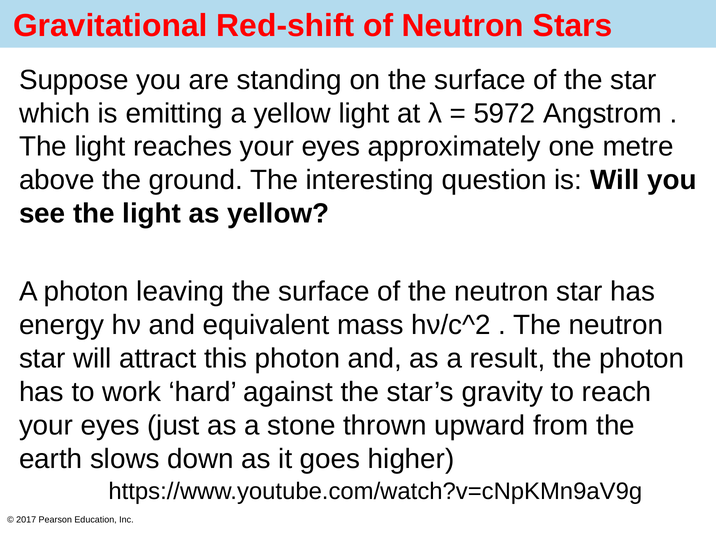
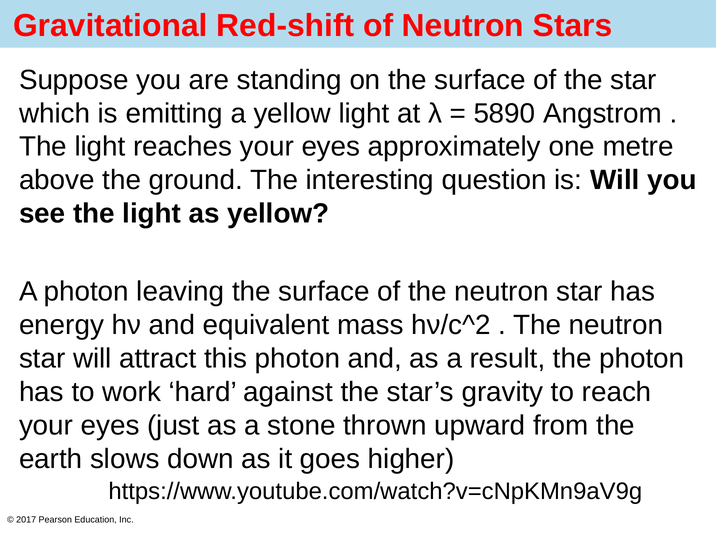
5972: 5972 -> 5890
